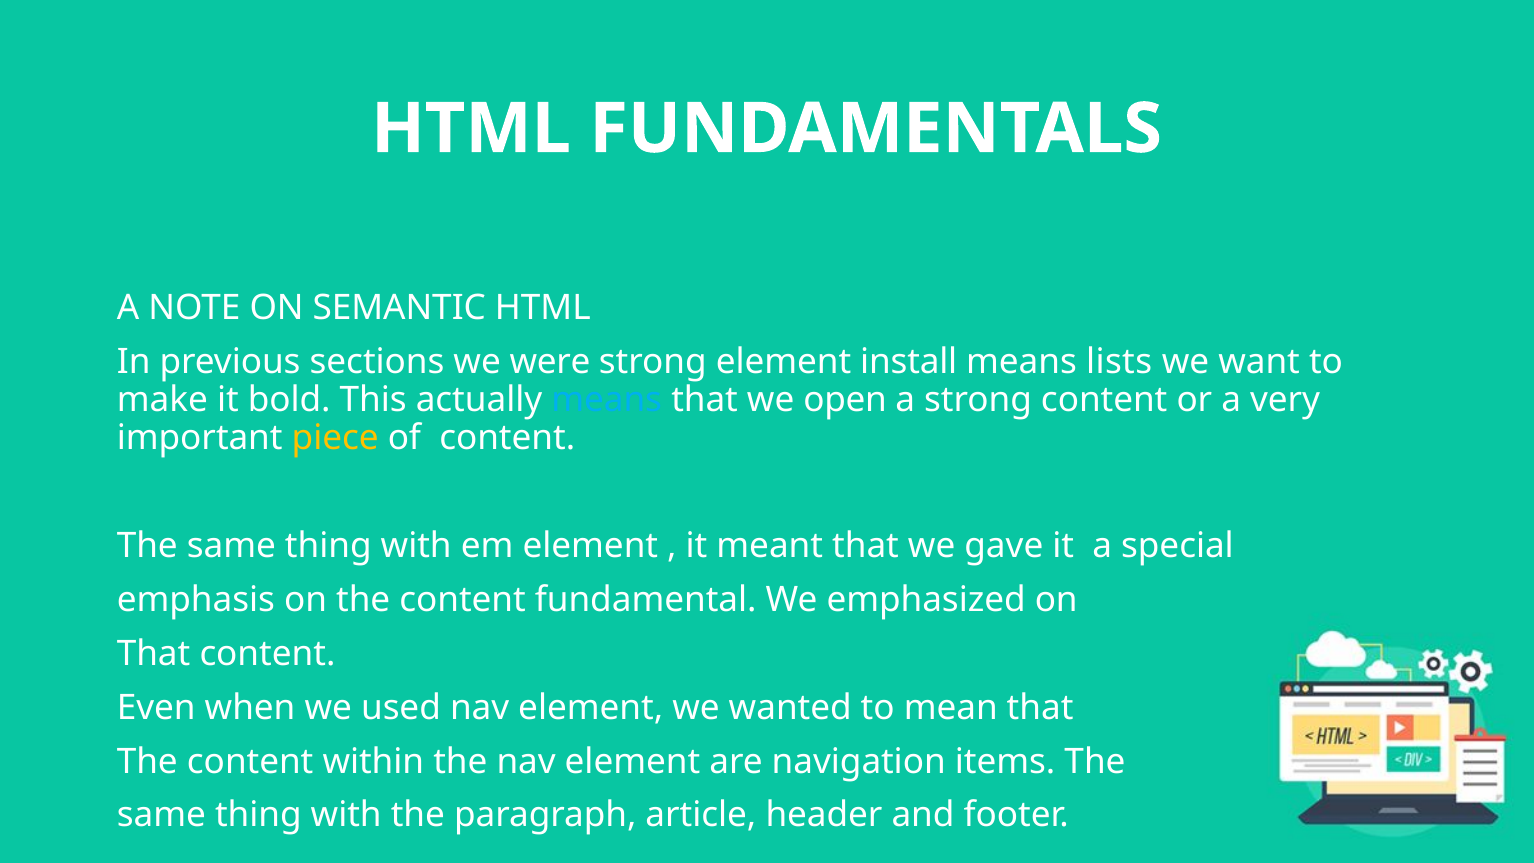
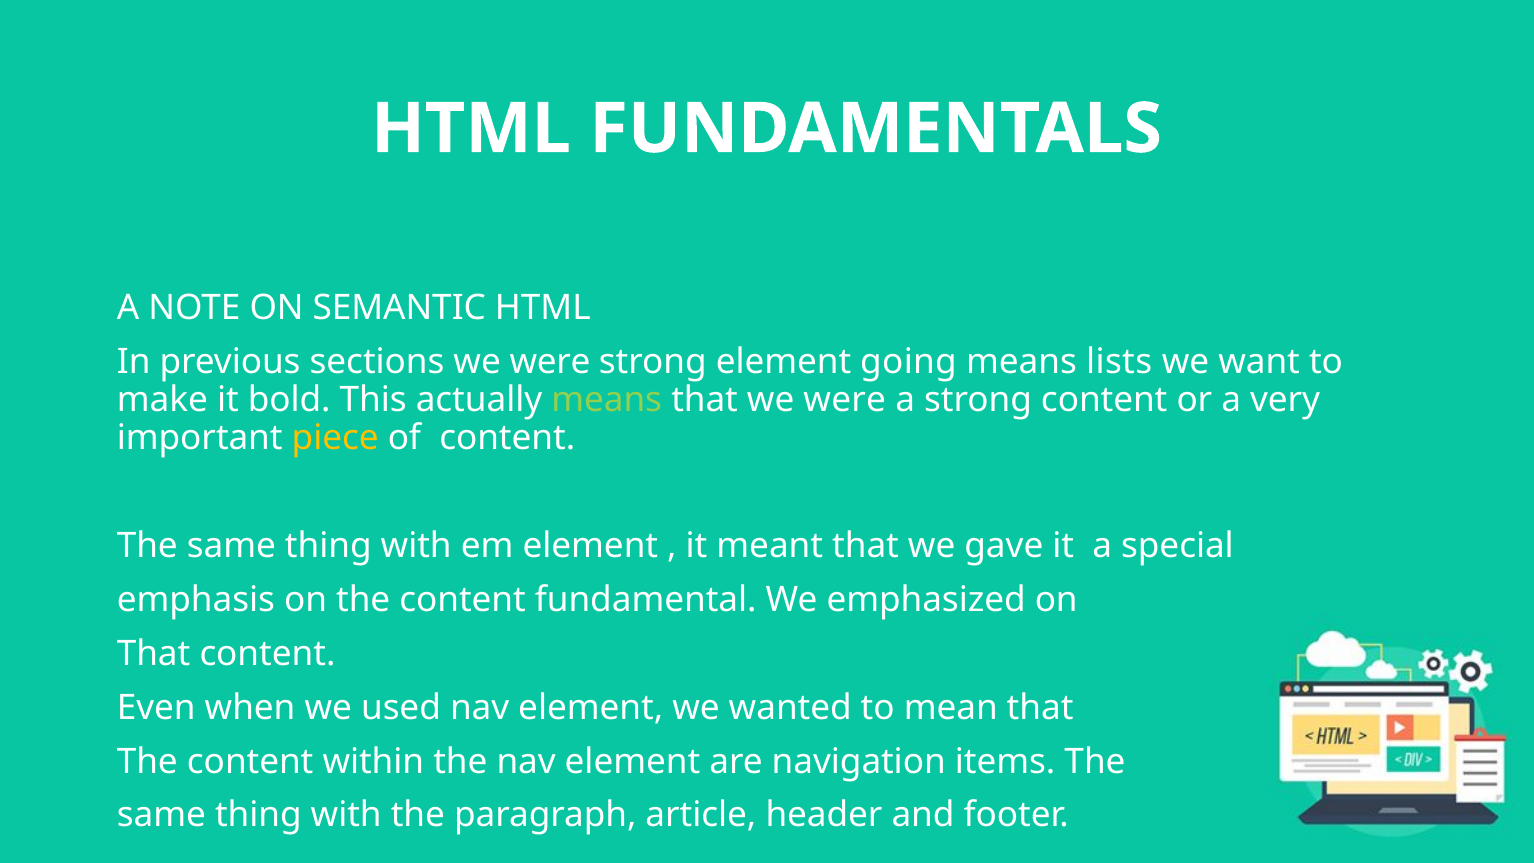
install: install -> going
means at (607, 400) colour: light blue -> light green
that we open: open -> were
